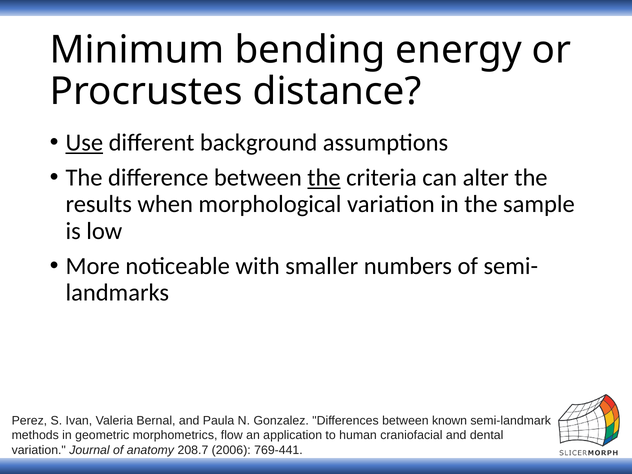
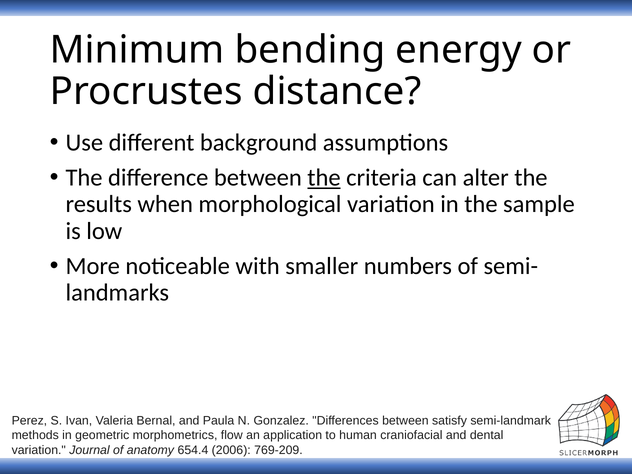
Use underline: present -> none
known: known -> satisfy
208.7: 208.7 -> 654.4
769-441: 769-441 -> 769-209
